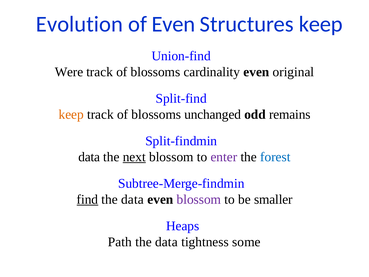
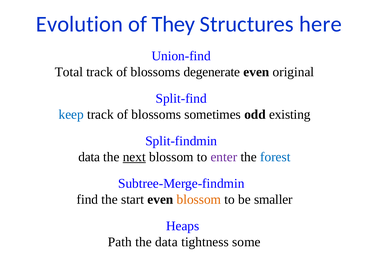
of Even: Even -> They
Structures keep: keep -> here
Were: Were -> Total
cardinality: cardinality -> degenerate
keep at (71, 114) colour: orange -> blue
unchanged: unchanged -> sometimes
remains: remains -> existing
find underline: present -> none
data at (132, 199): data -> start
blossom at (199, 199) colour: purple -> orange
